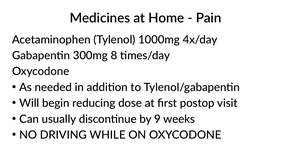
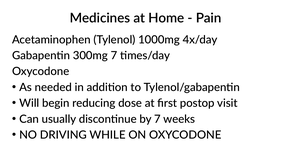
300mg 8: 8 -> 7
by 9: 9 -> 7
